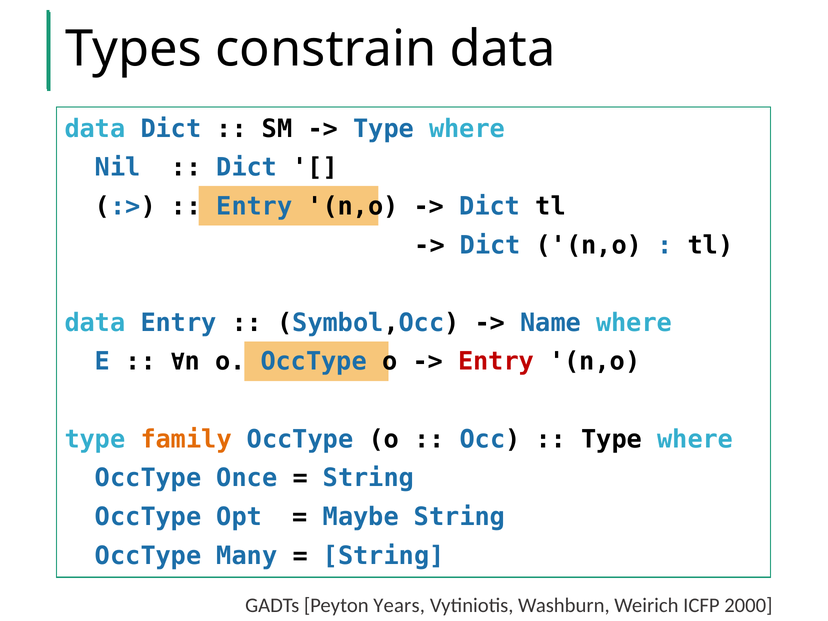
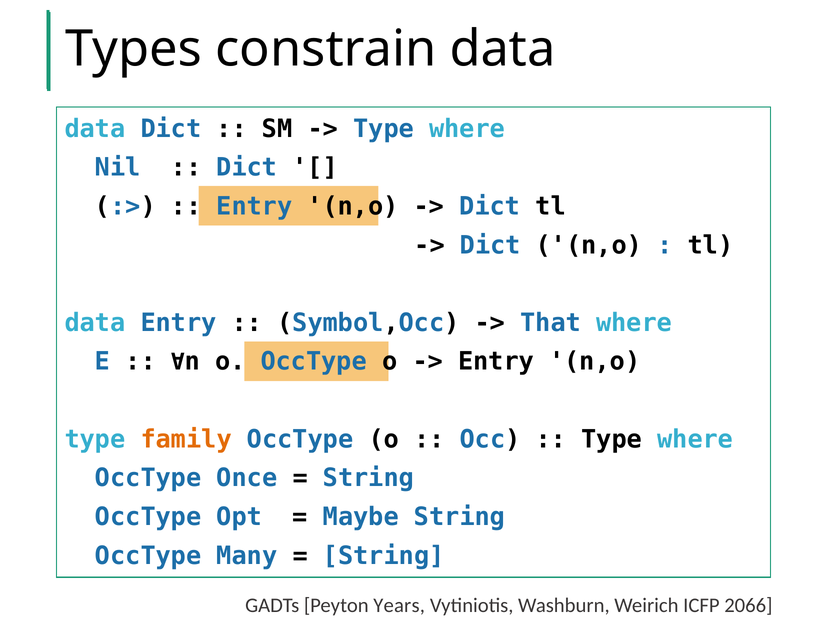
Name: Name -> That
Entry at (496, 362) colour: red -> black
2000: 2000 -> 2066
